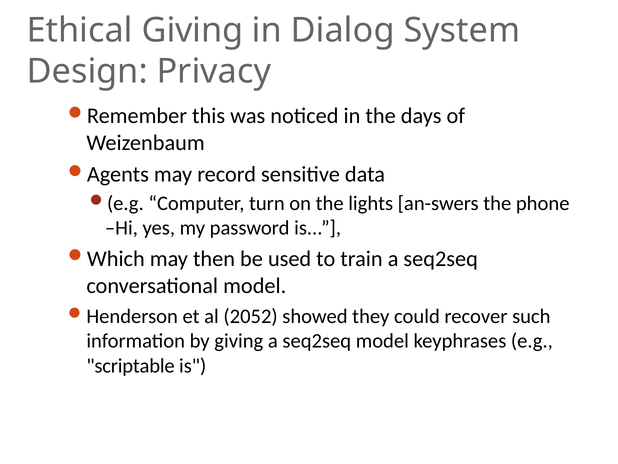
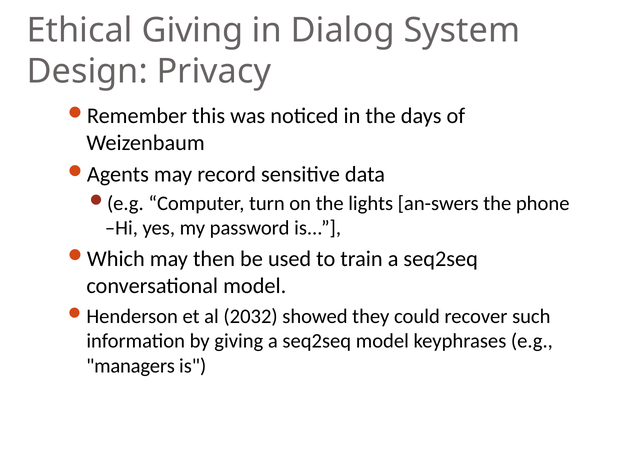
2052: 2052 -> 2032
scriptable: scriptable -> managers
